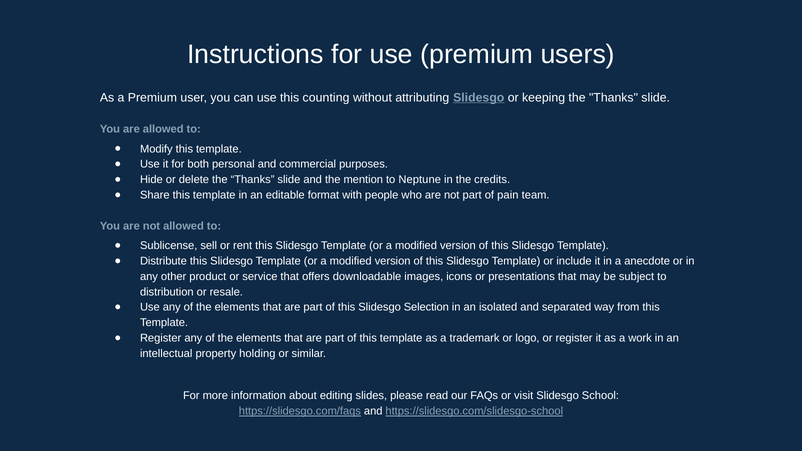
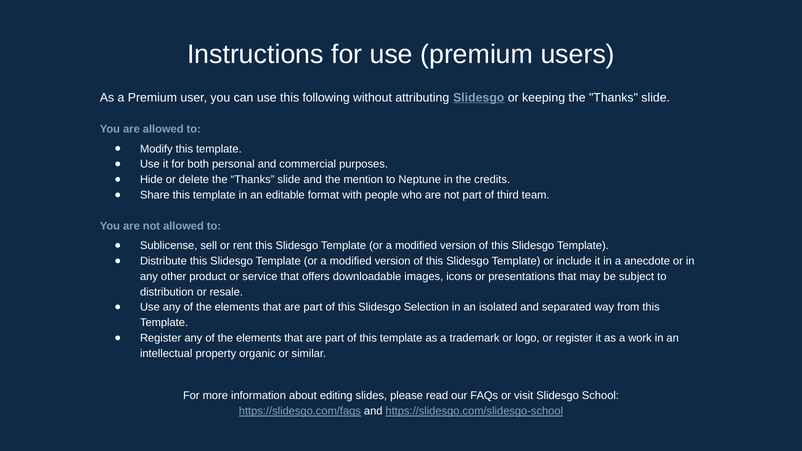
counting: counting -> following
pain: pain -> third
holding: holding -> organic
